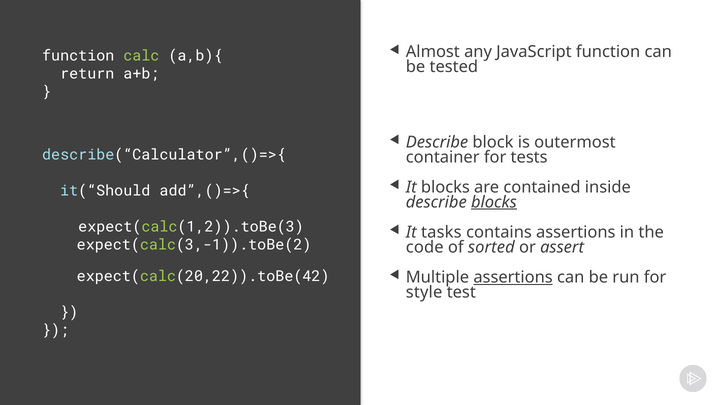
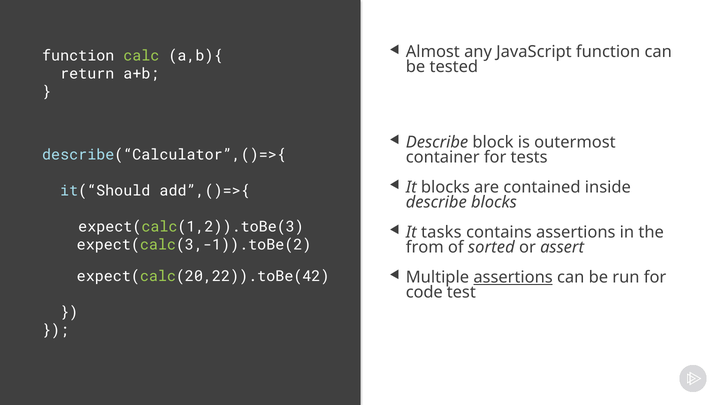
blocks at (494, 202) underline: present -> none
code: code -> from
style: style -> code
